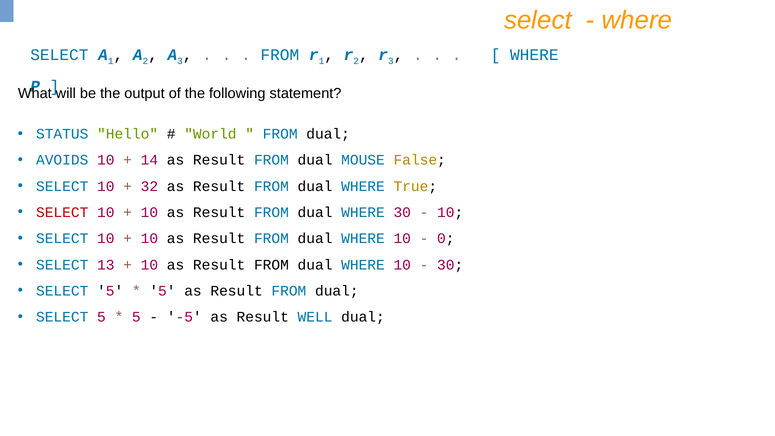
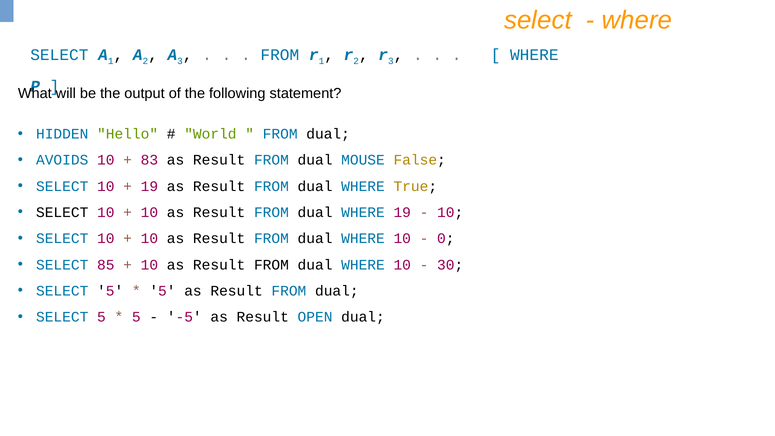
STATUS: STATUS -> HIDDEN
14: 14 -> 83
32 at (149, 186): 32 -> 19
SELECT at (62, 212) colour: red -> black
WHERE 30: 30 -> 19
13: 13 -> 85
WELL: WELL -> OPEN
